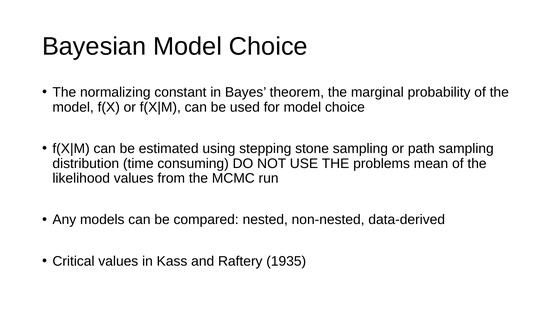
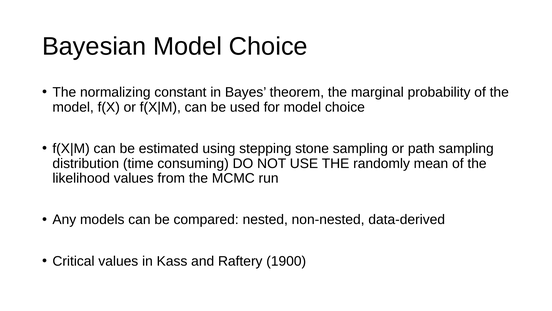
problems: problems -> randomly
1935: 1935 -> 1900
